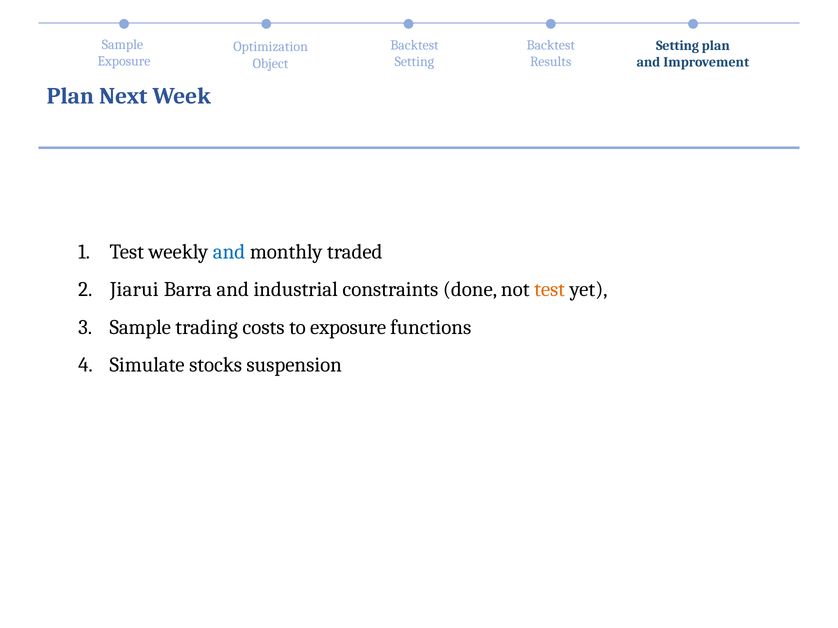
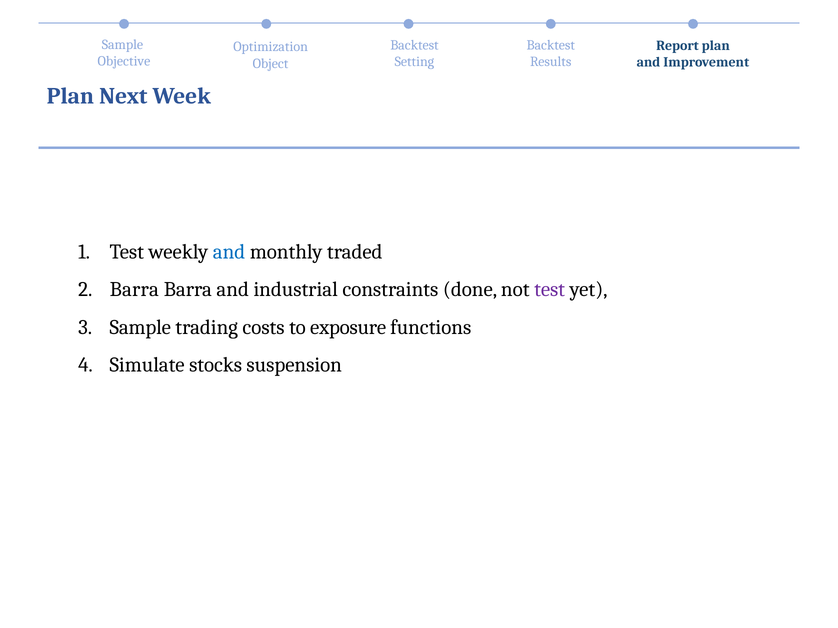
Setting at (677, 46): Setting -> Report
Exposure at (124, 61): Exposure -> Objective
Jiarui at (134, 290): Jiarui -> Barra
test at (550, 290) colour: orange -> purple
